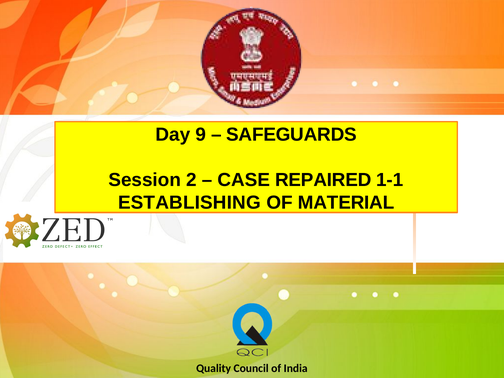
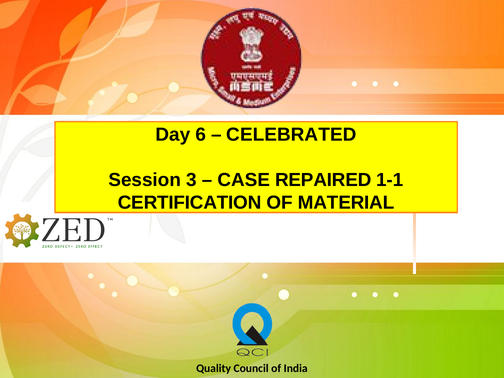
9: 9 -> 6
SAFEGUARDS: SAFEGUARDS -> CELEBRATED
2: 2 -> 3
ESTABLISHING: ESTABLISHING -> CERTIFICATION
